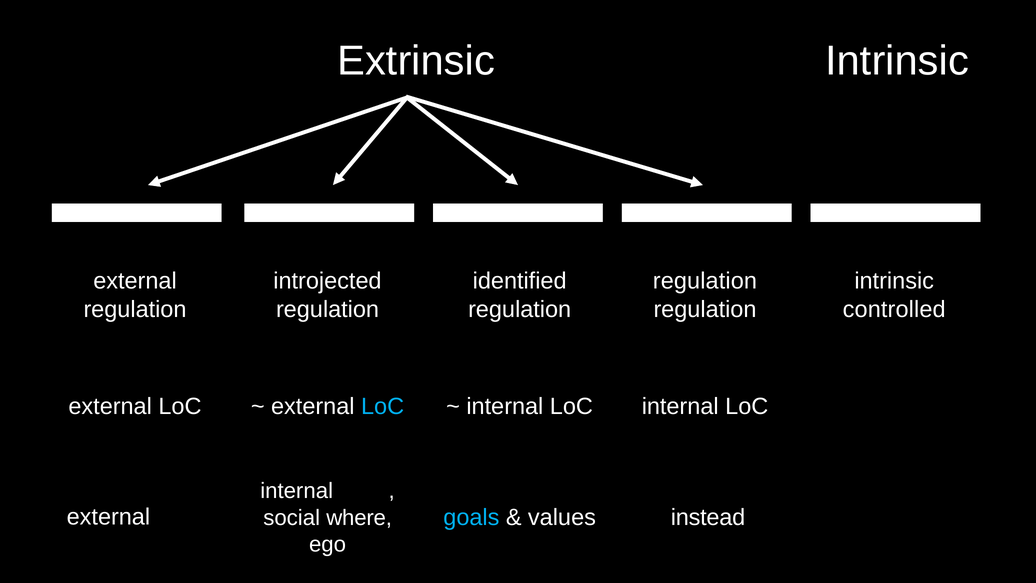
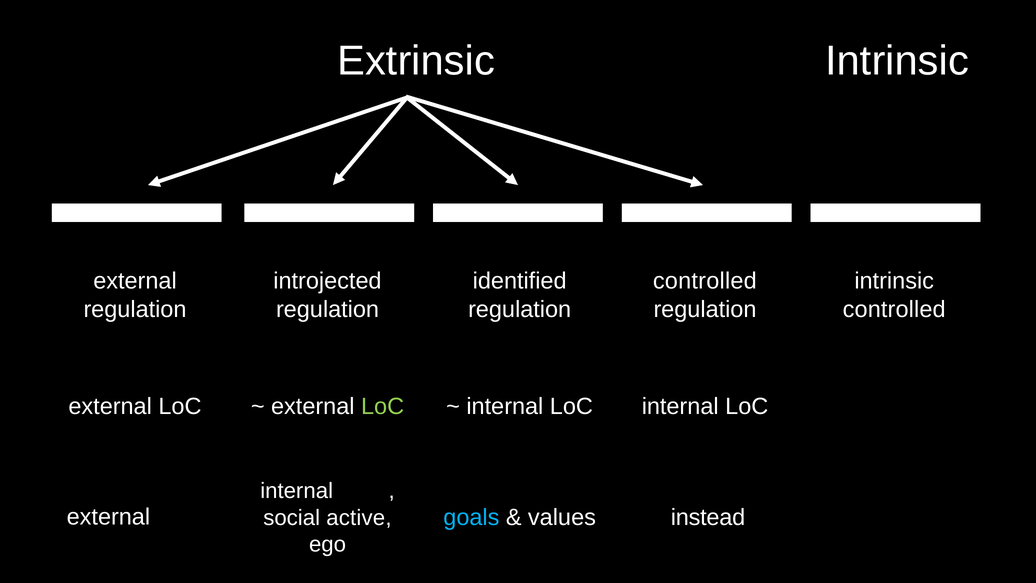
regulation at (705, 281): regulation -> controlled
LoC at (383, 406) colour: light blue -> light green
where: where -> active
